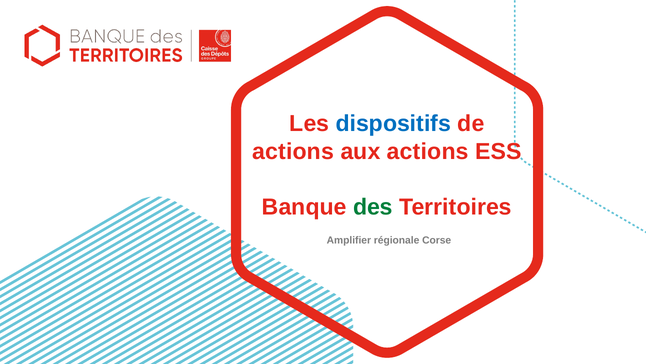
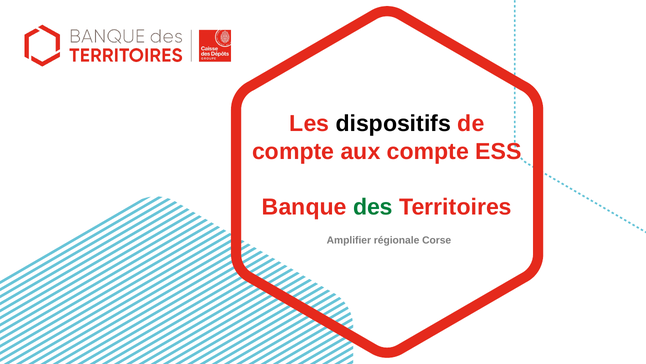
dispositifs colour: blue -> black
actions at (293, 152): actions -> compte
aux actions: actions -> compte
